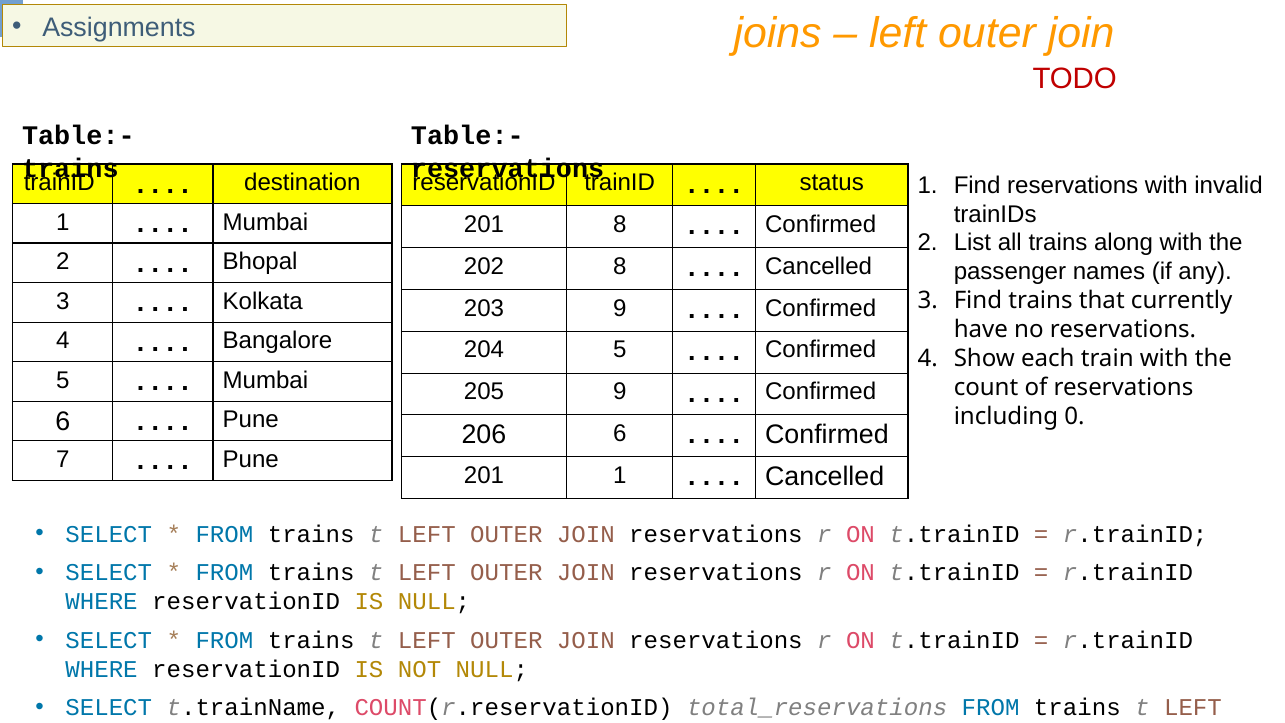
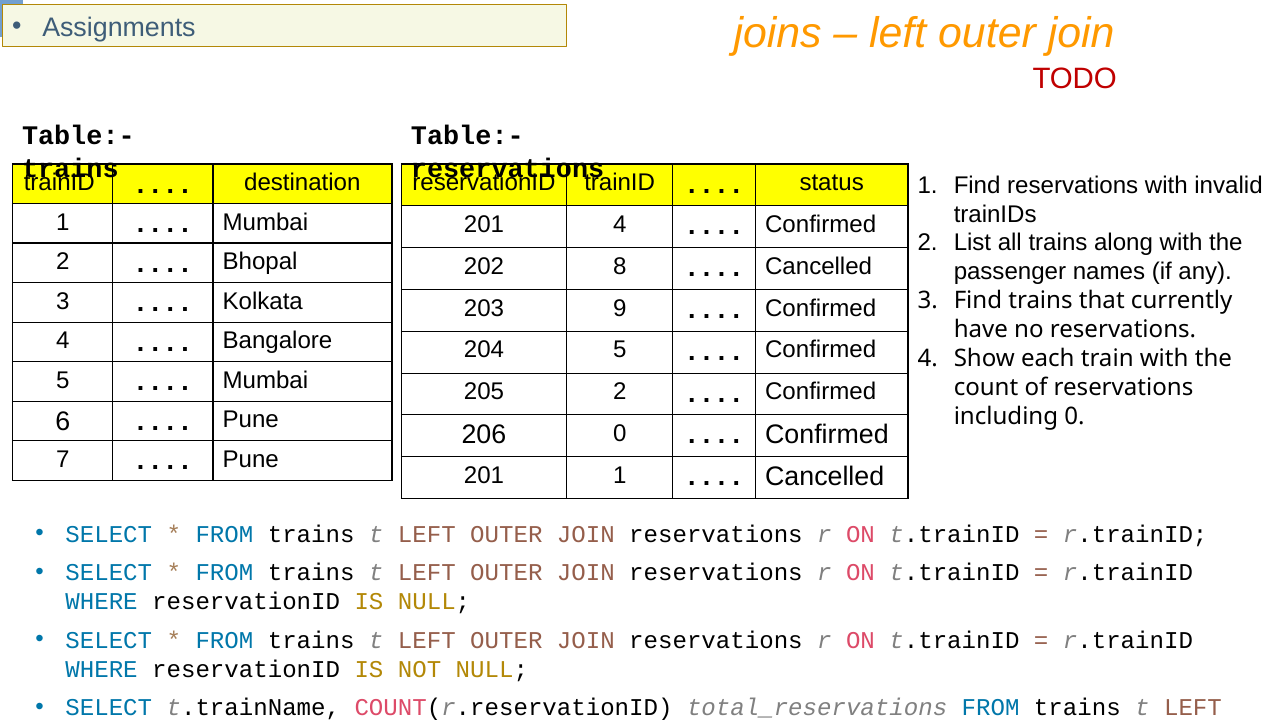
201 8: 8 -> 4
205 9: 9 -> 2
206 6: 6 -> 0
